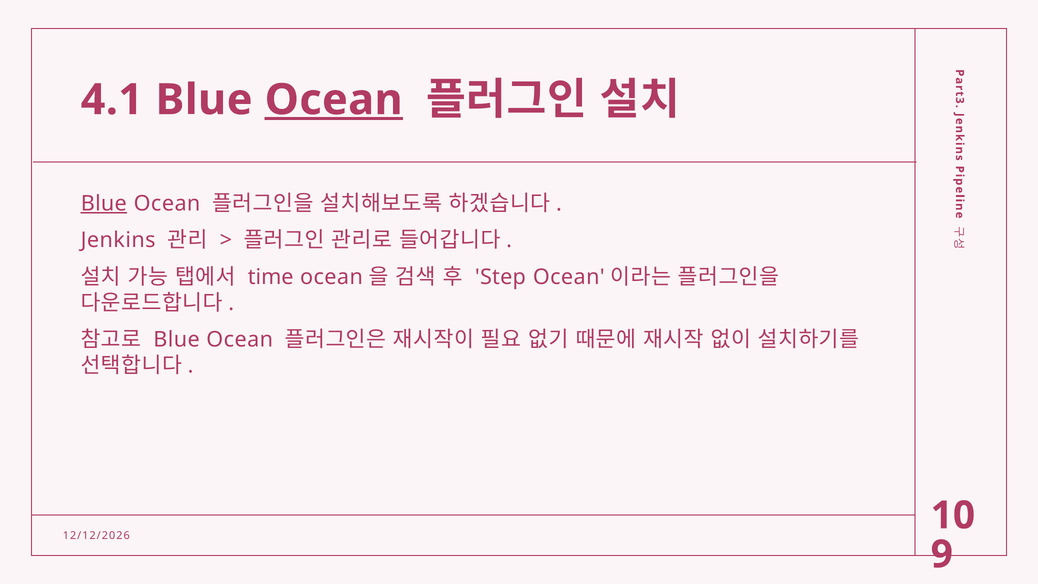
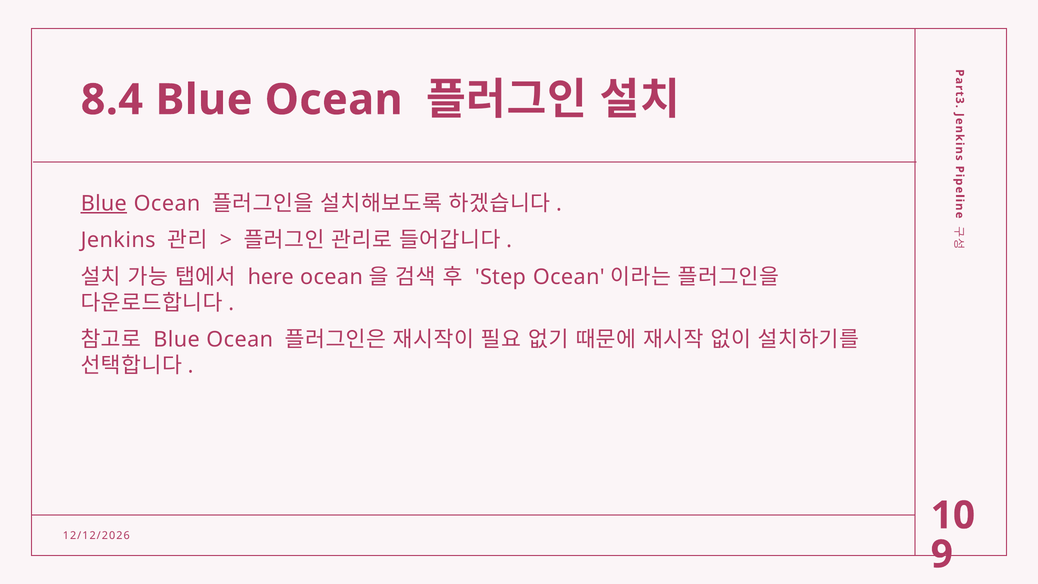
4.1: 4.1 -> 8.4
Ocean at (334, 100) underline: present -> none
time: time -> here
